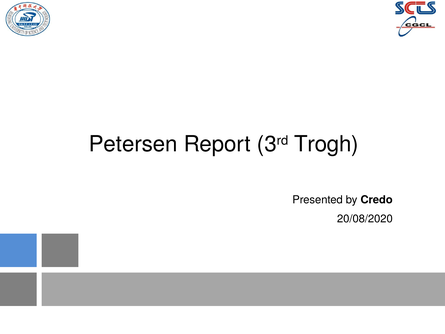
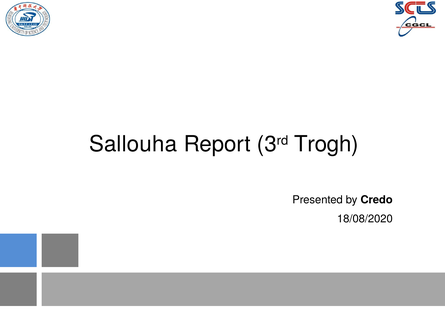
Petersen: Petersen -> Sallouha
20/08/2020: 20/08/2020 -> 18/08/2020
